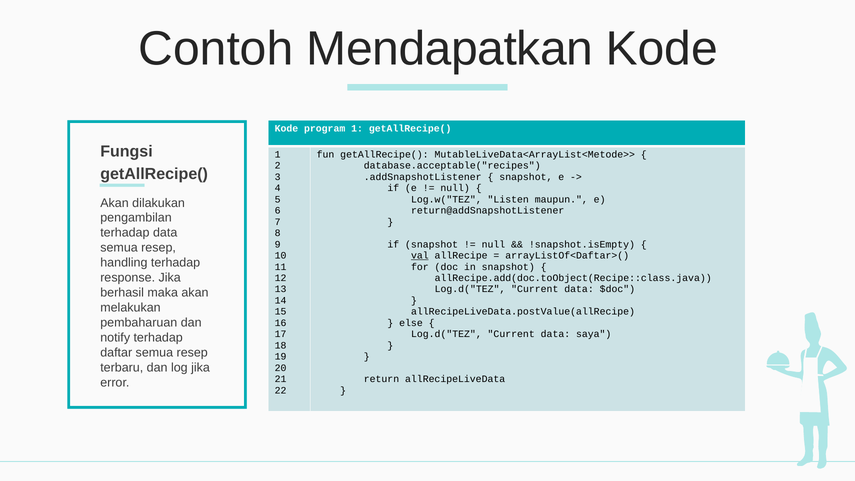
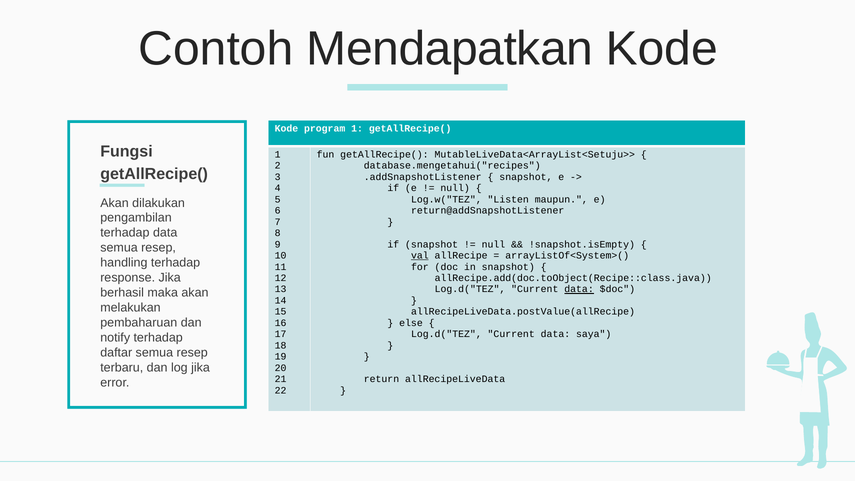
MutableLiveData<ArrayList<Metode>>: MutableLiveData<ArrayList<Metode>> -> MutableLiveData<ArrayList<Setuju>>
database.acceptable("recipes: database.acceptable("recipes -> database.mengetahui("recipes
arrayListOf<Daftar>(: arrayListOf<Daftar>( -> arrayListOf<System>(
data at (579, 289) underline: none -> present
